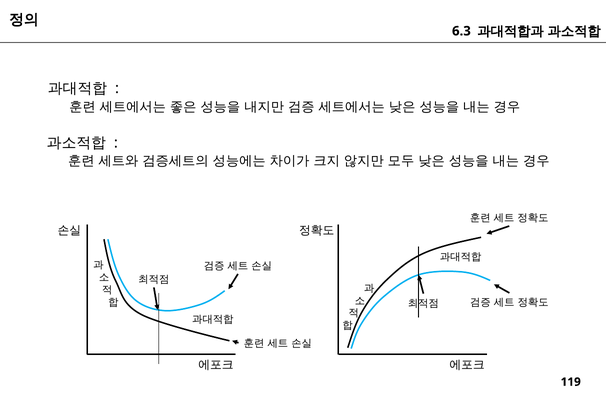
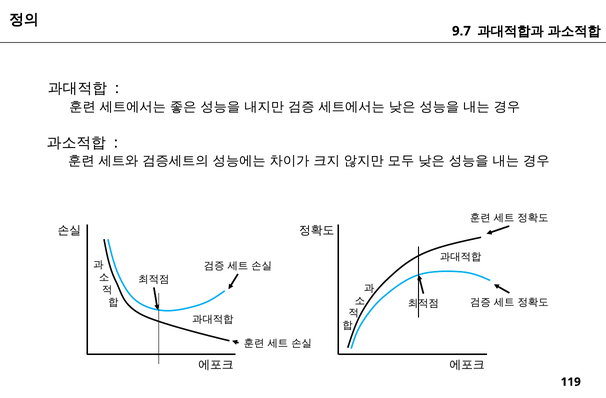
6.3: 6.3 -> 9.7
